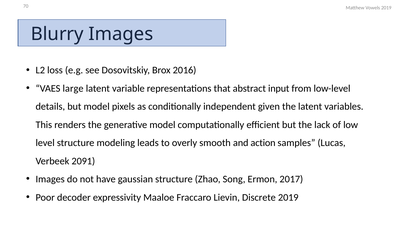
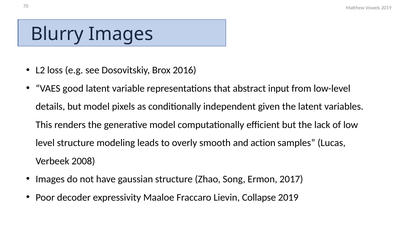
large: large -> good
2091: 2091 -> 2008
Discrete: Discrete -> Collapse
